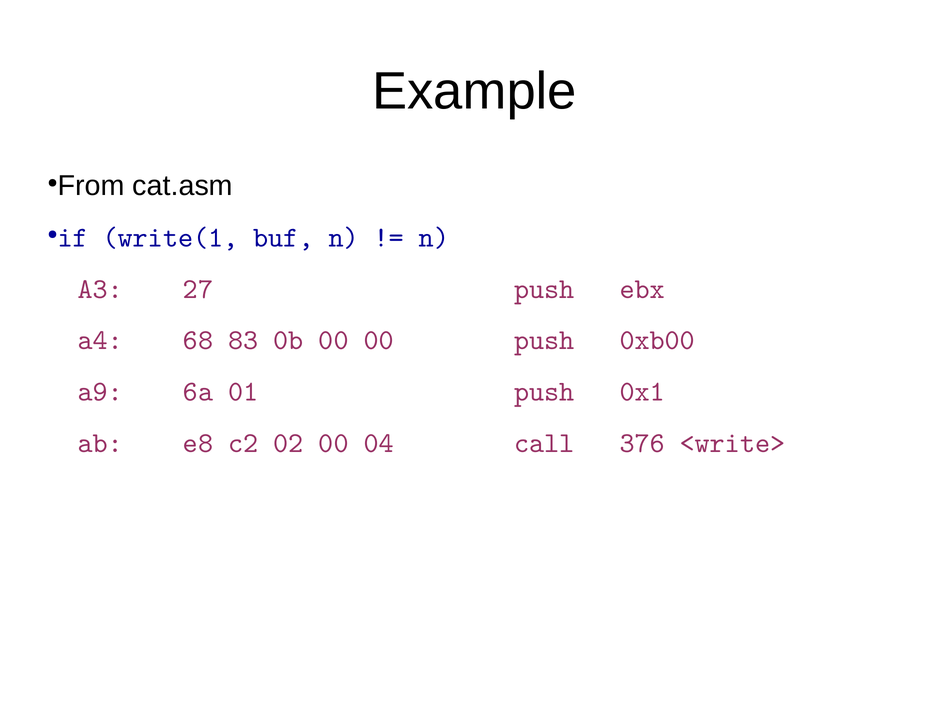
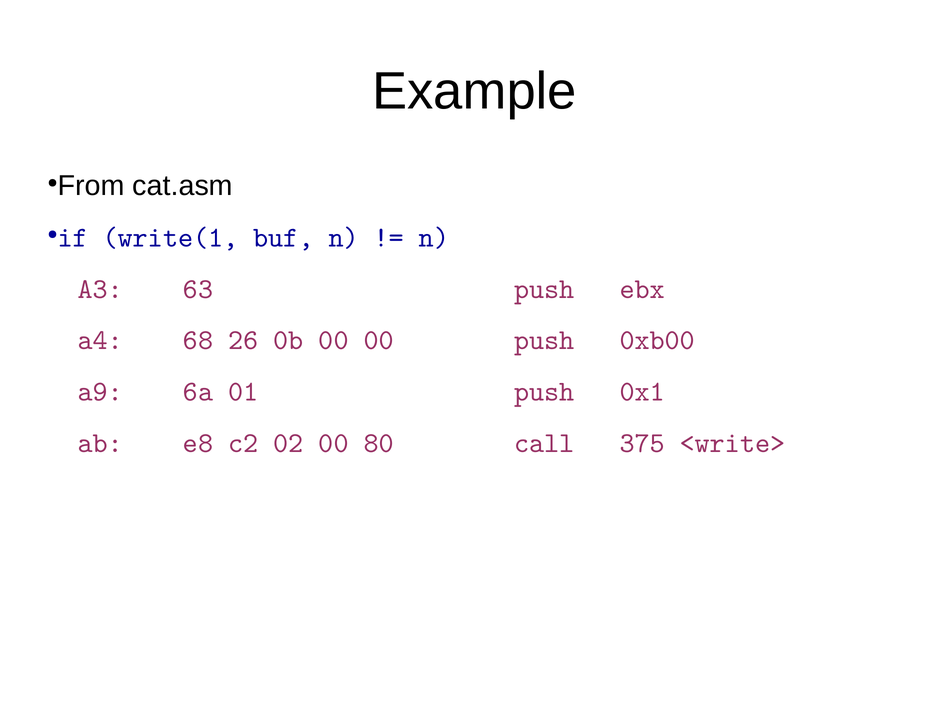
27: 27 -> 63
83: 83 -> 26
04: 04 -> 80
376: 376 -> 375
